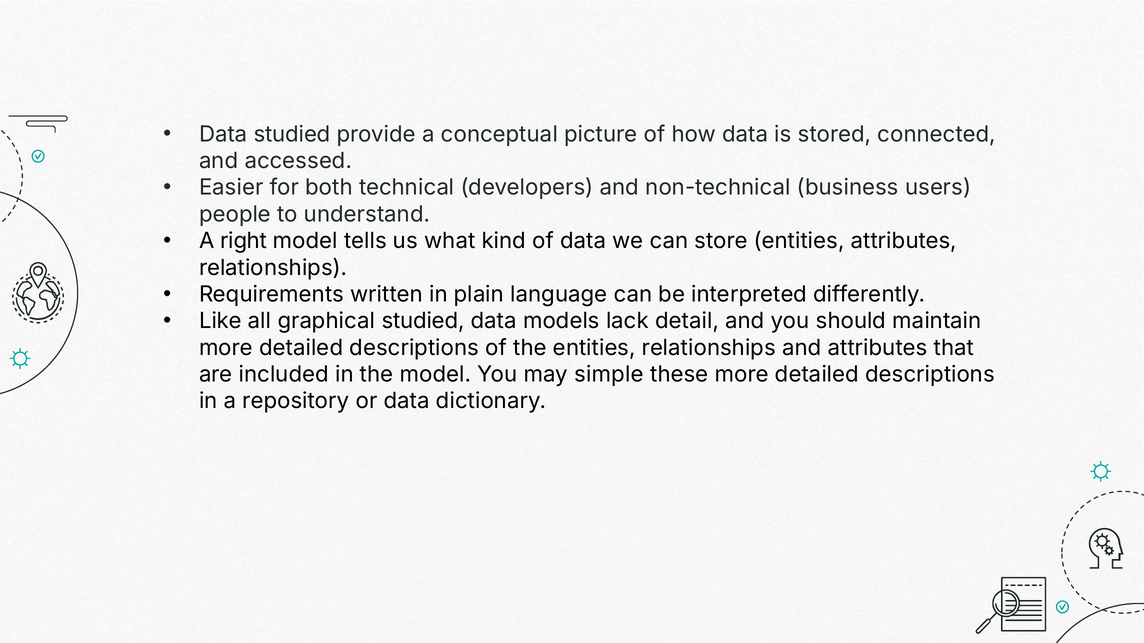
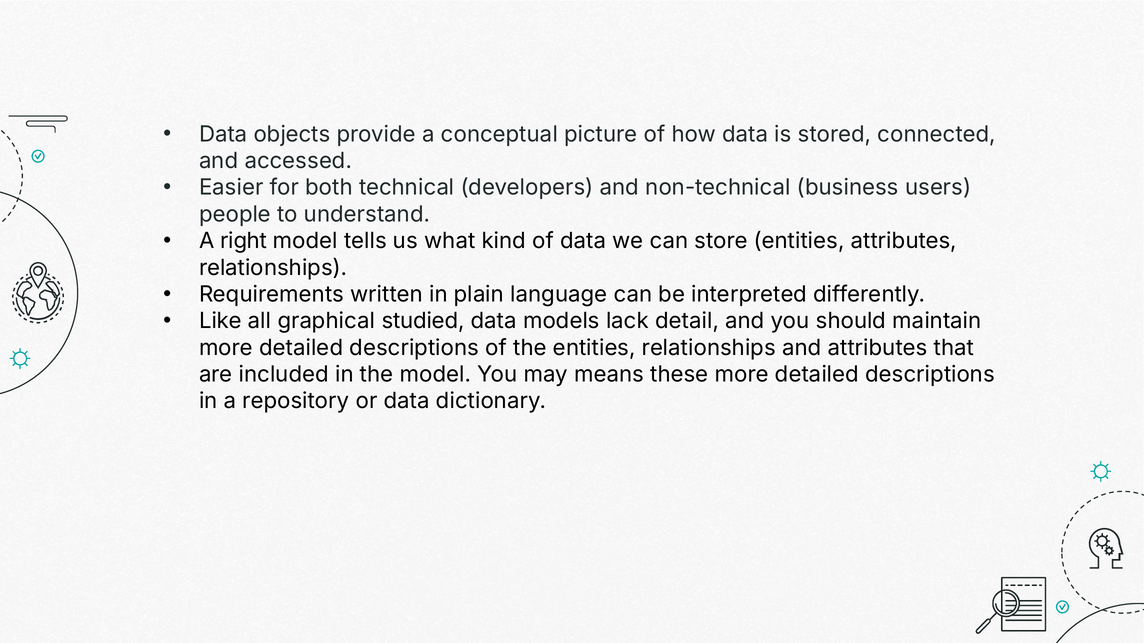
Data studied: studied -> objects
simple: simple -> means
